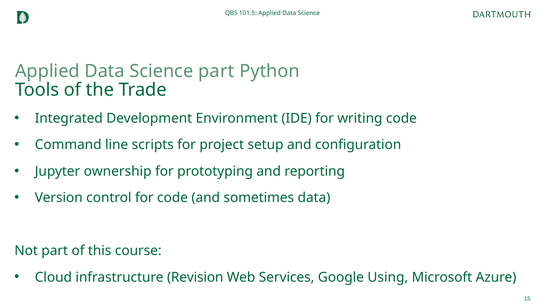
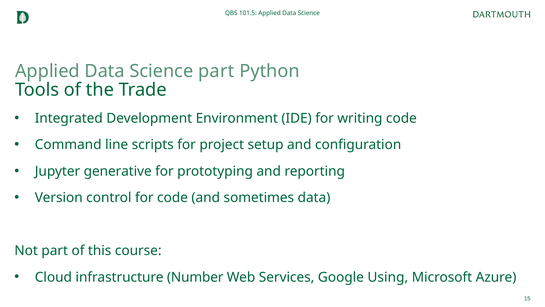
ownership: ownership -> generative
Revision: Revision -> Number
